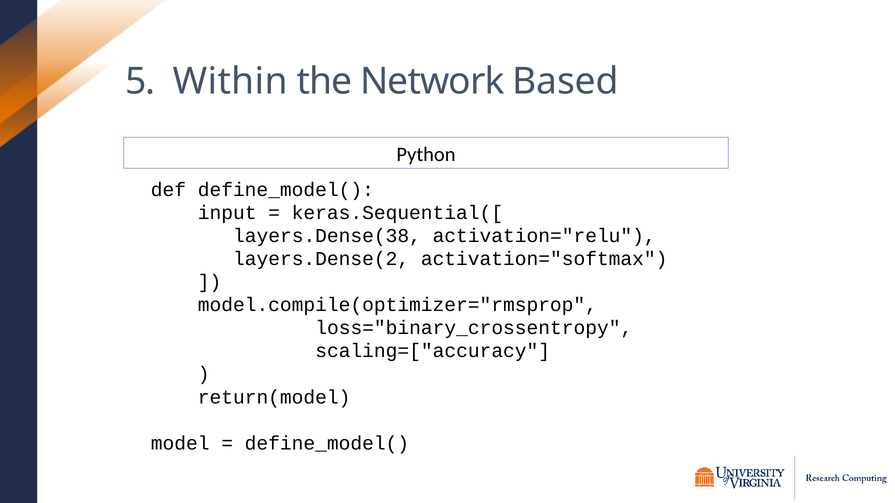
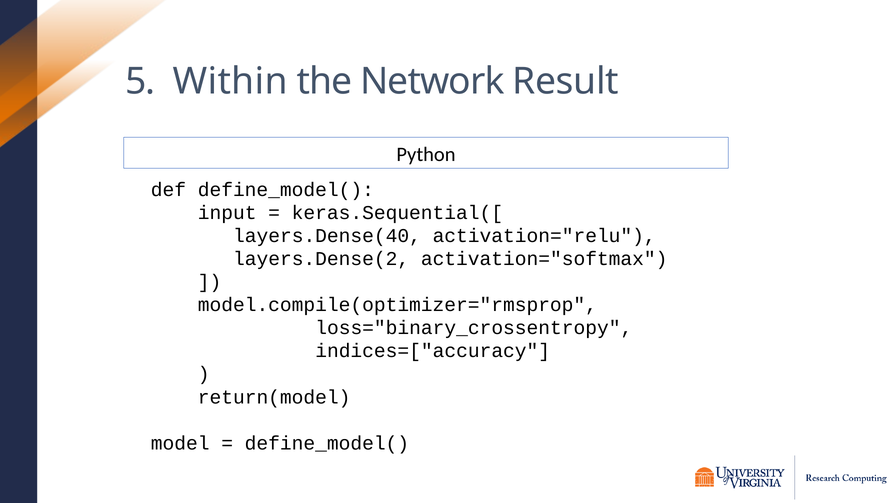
Based: Based -> Result
layers.Dense(38: layers.Dense(38 -> layers.Dense(40
scaling=["accuracy: scaling=["accuracy -> indices=["accuracy
